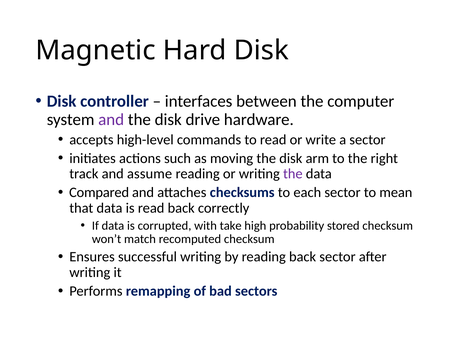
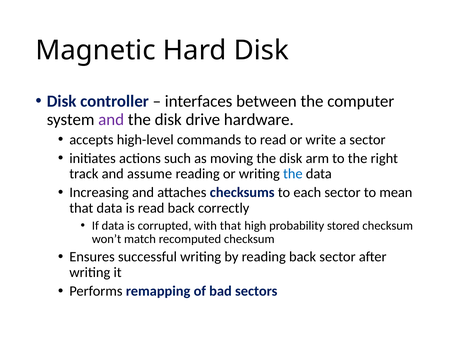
the at (293, 174) colour: purple -> blue
Compared: Compared -> Increasing
with take: take -> that
